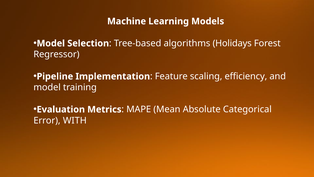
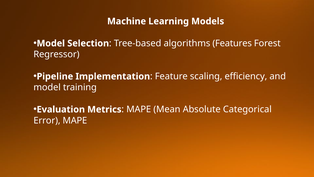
Holidays: Holidays -> Features
Error WITH: WITH -> MAPE
